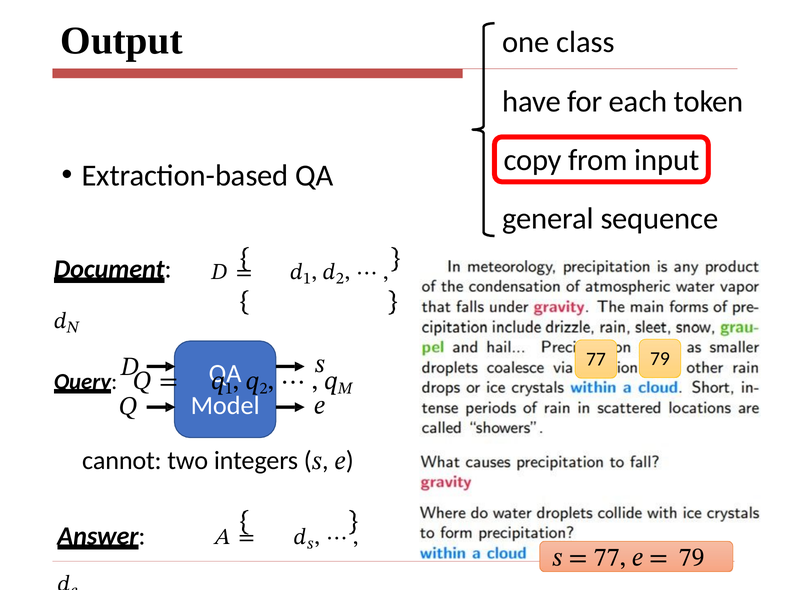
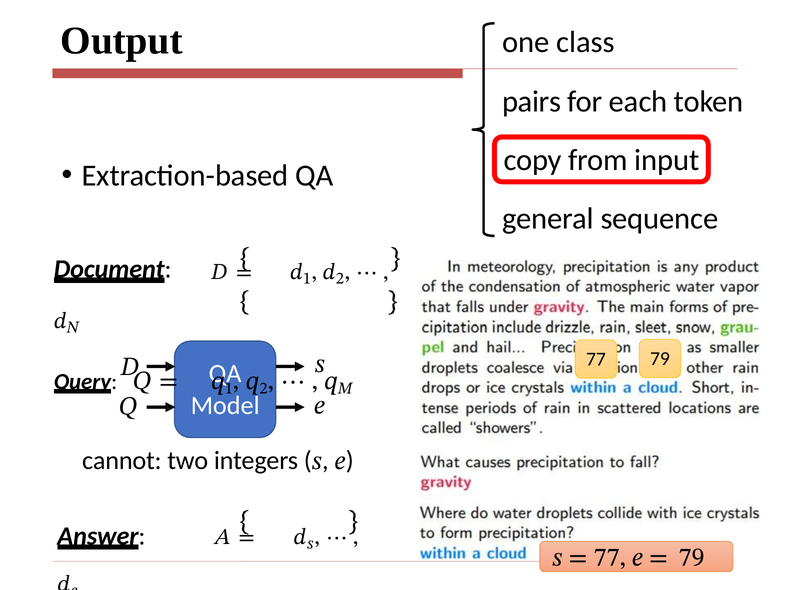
have: have -> pairs
